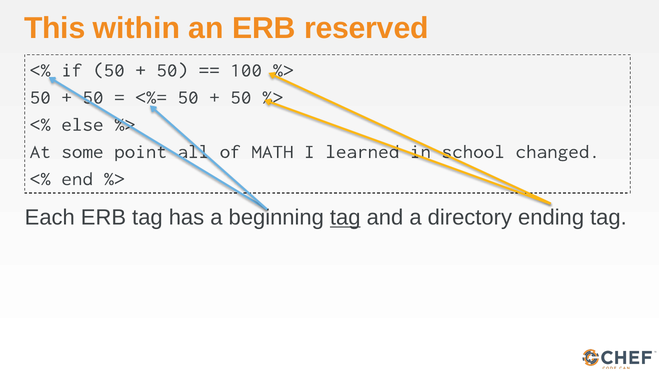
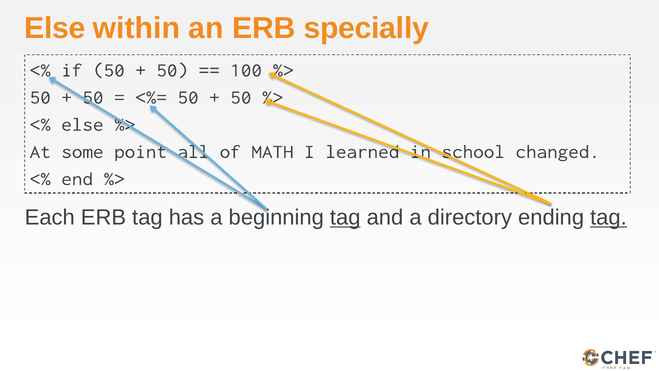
This at (55, 28): This -> Else
reserved: reserved -> specially
tag at (608, 217) underline: none -> present
